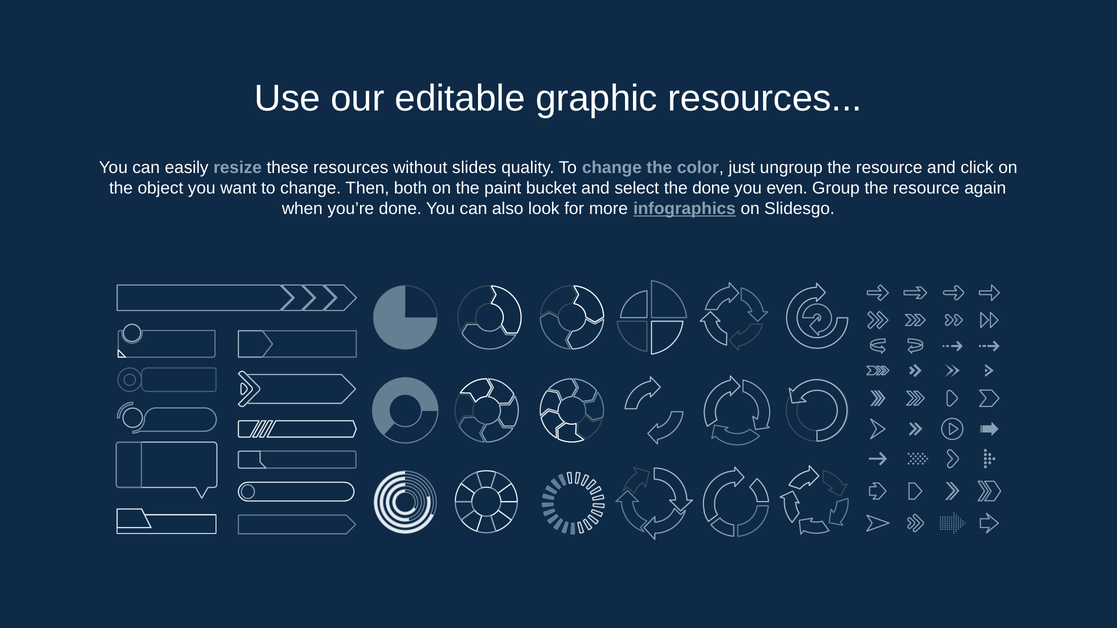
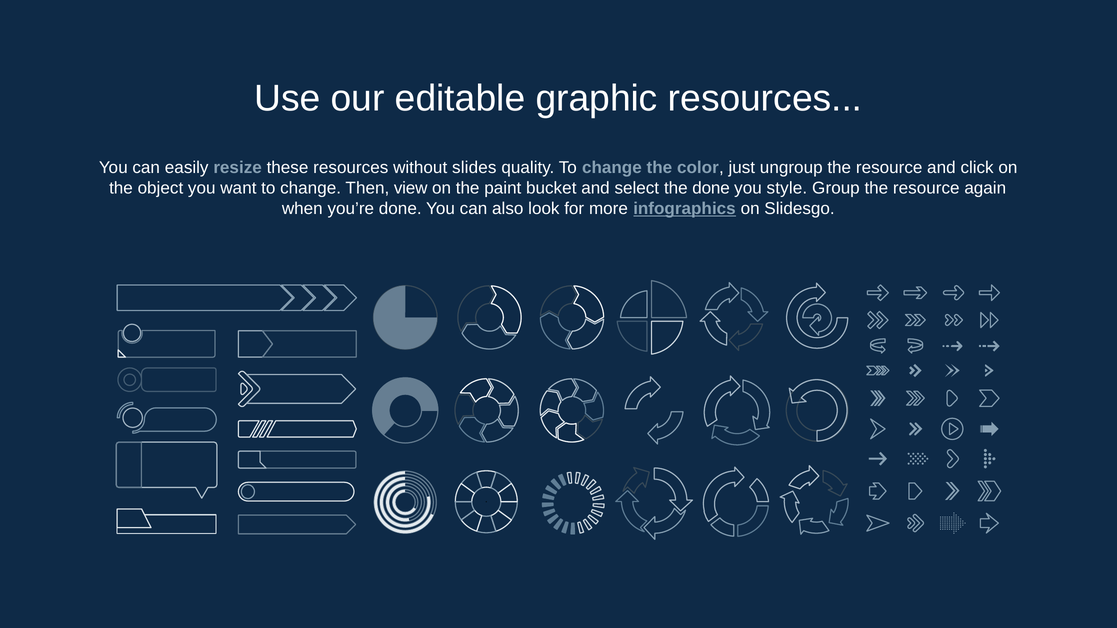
both: both -> view
even: even -> style
